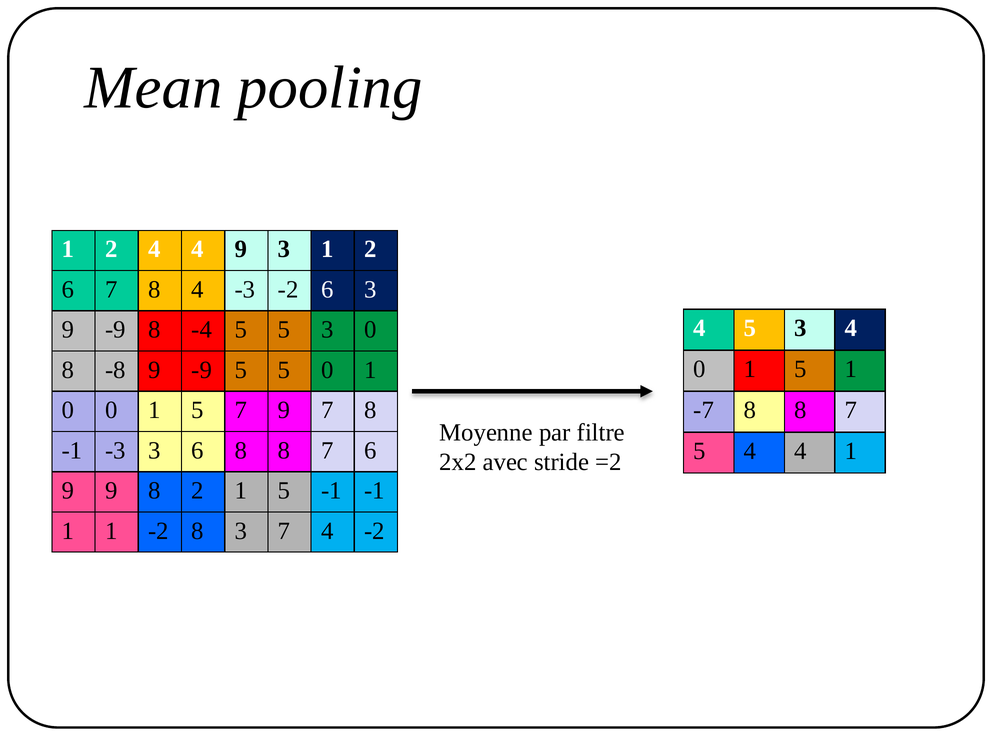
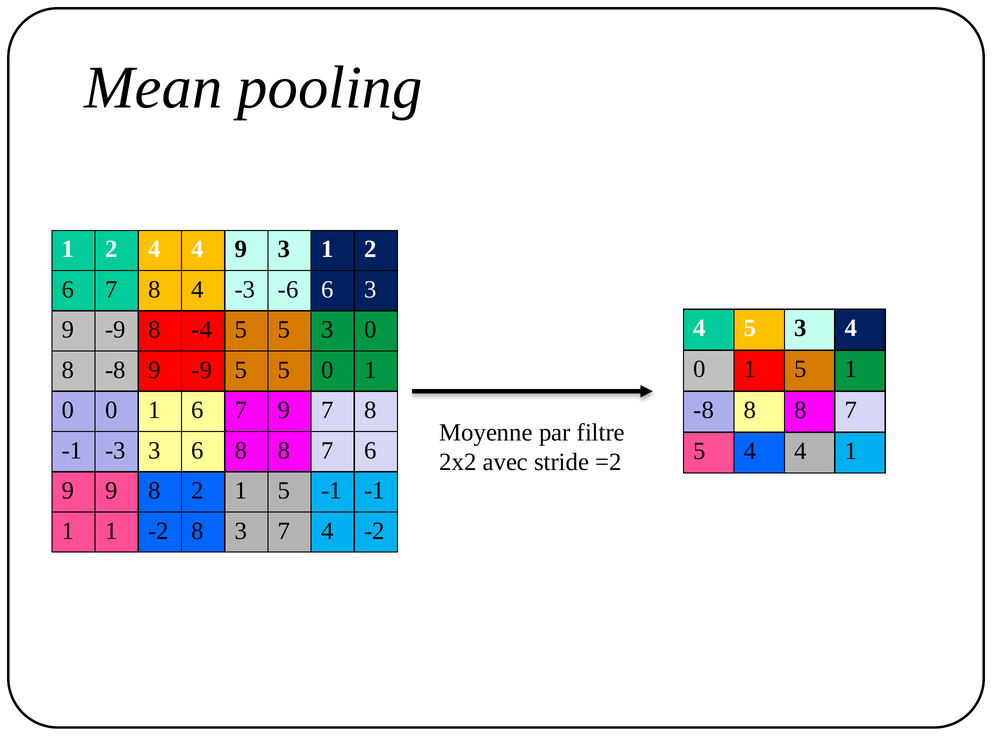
-3 -2: -2 -> -6
0 0 1 5: 5 -> 6
-7 at (704, 410): -7 -> -8
